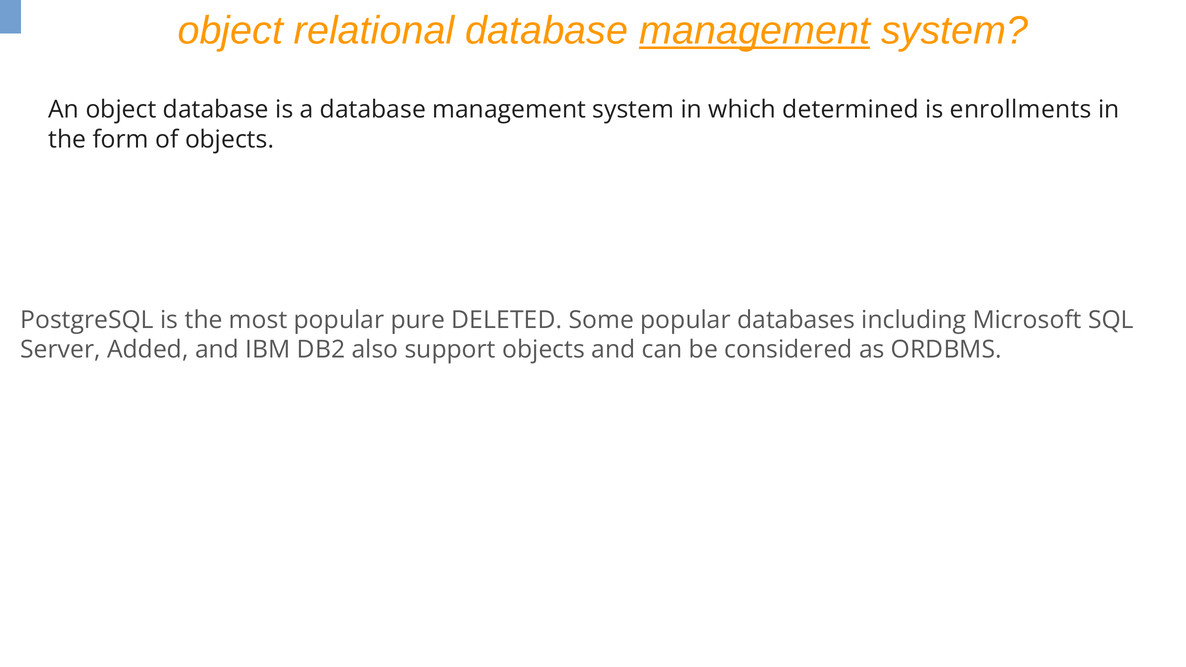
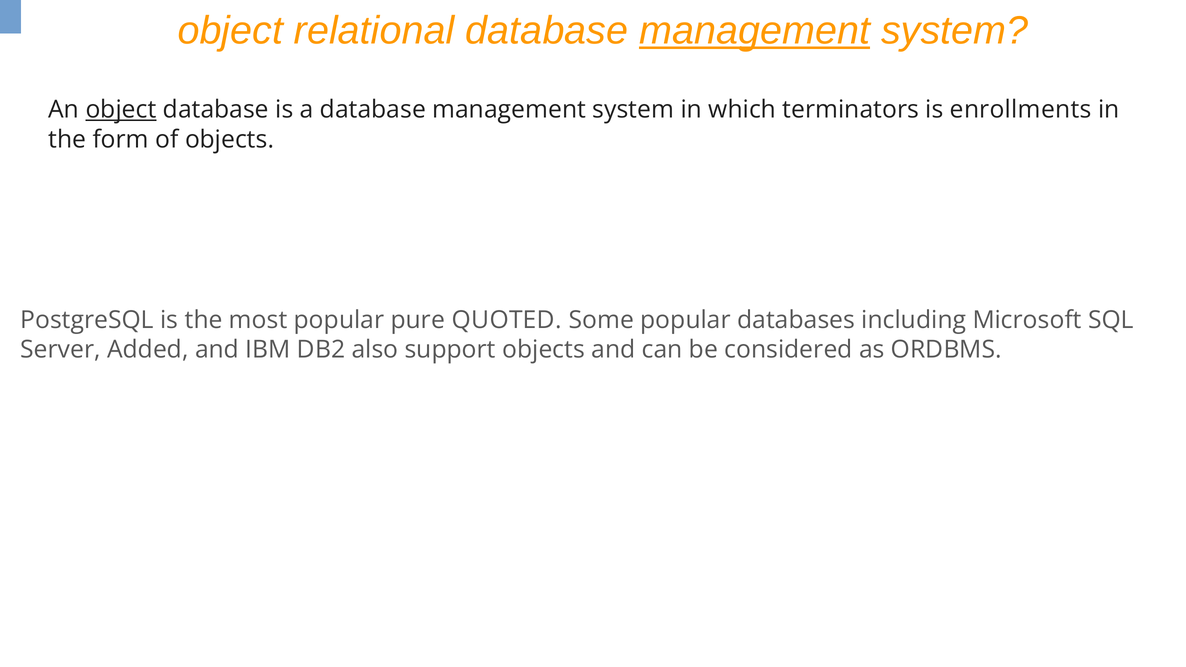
object at (121, 110) underline: none -> present
determined: determined -> terminators
DELETED: DELETED -> QUOTED
